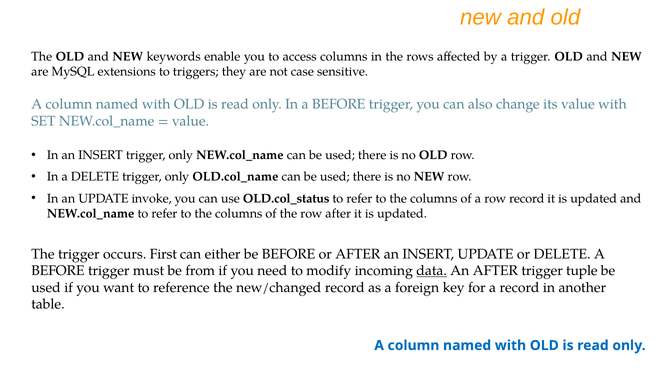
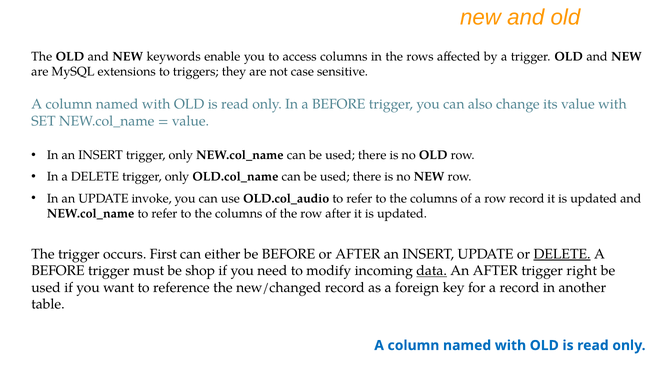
OLD.col_status: OLD.col_status -> OLD.col_audio
DELETE at (562, 254) underline: none -> present
from: from -> shop
tuple: tuple -> right
